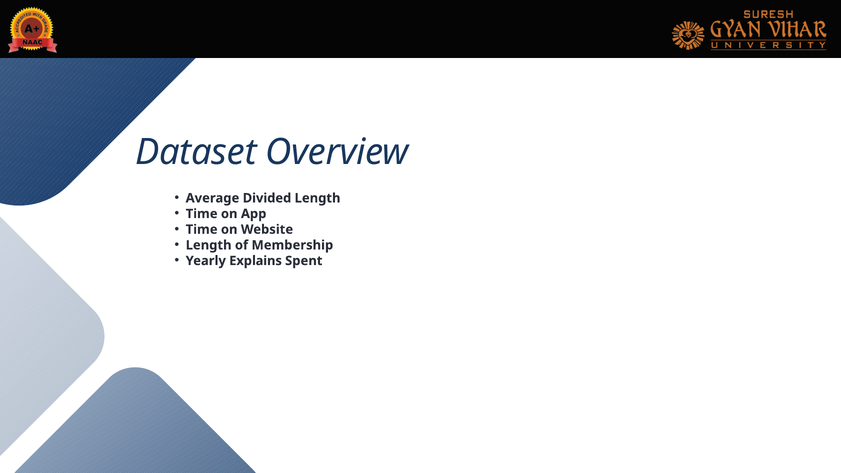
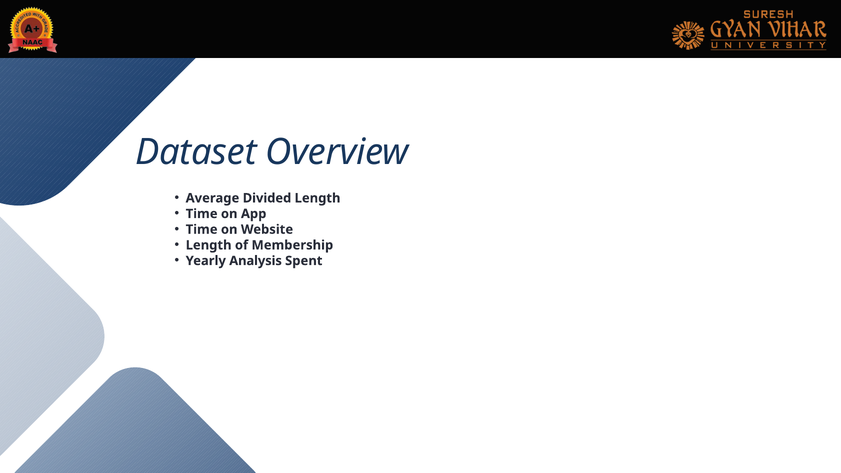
Explains: Explains -> Analysis
